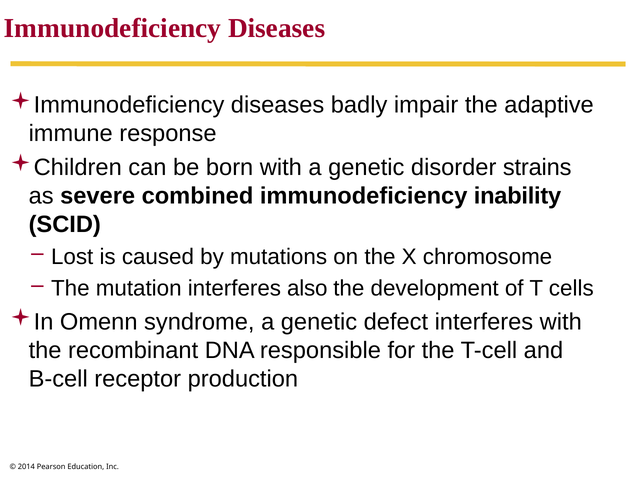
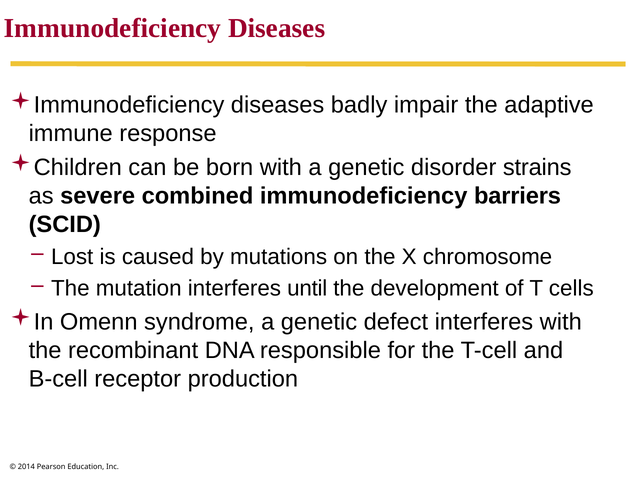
inability: inability -> barriers
also: also -> until
